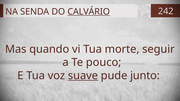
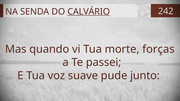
seguir: seguir -> forças
pouco: pouco -> passei
suave underline: present -> none
